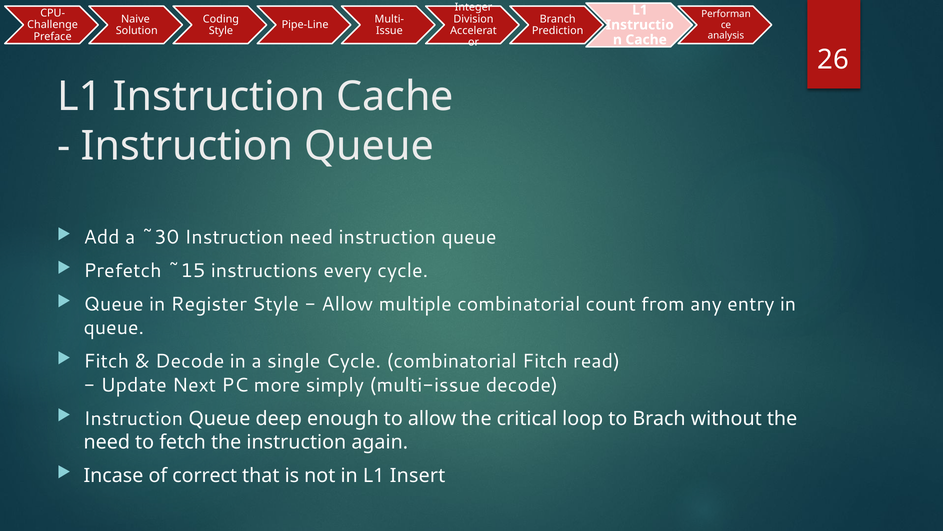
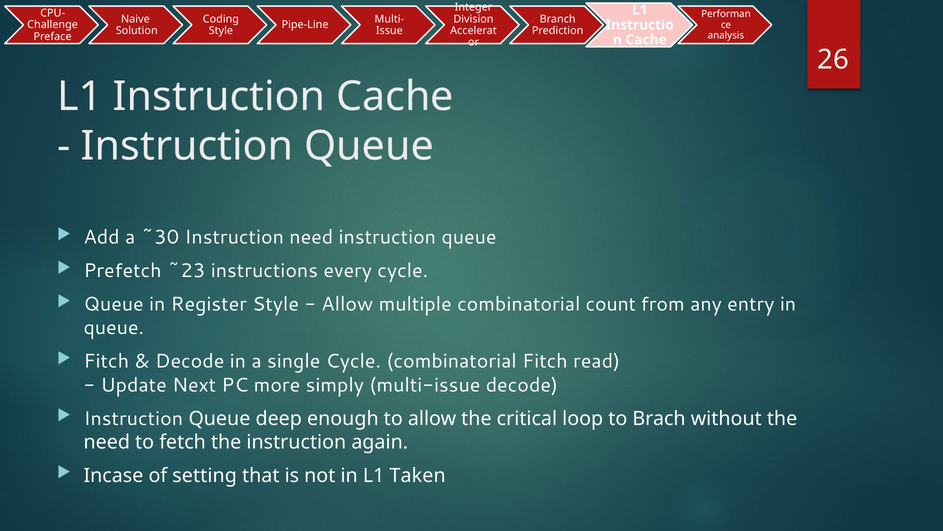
~15: ~15 -> ~23
correct: correct -> setting
Insert: Insert -> Taken
